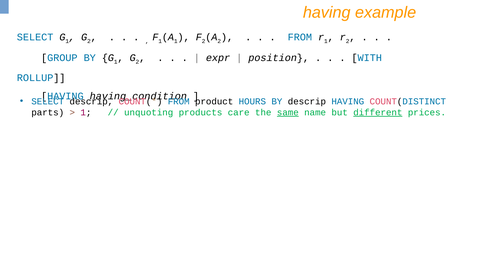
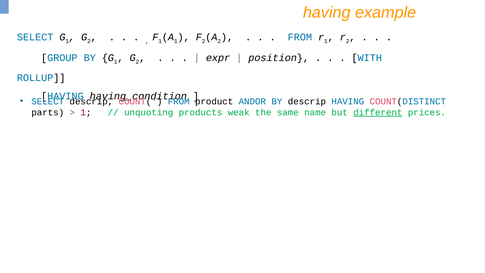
HOURS: HOURS -> ANDOR
care: care -> weak
same underline: present -> none
